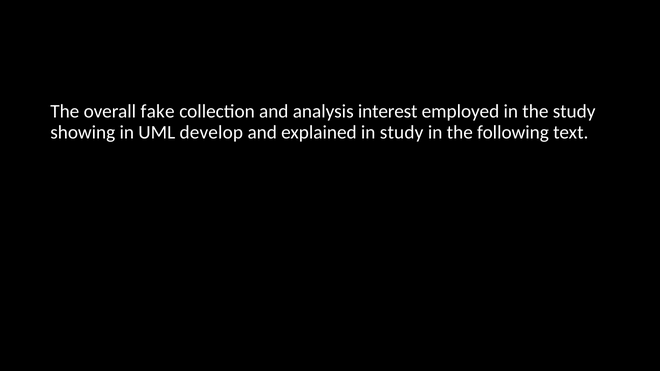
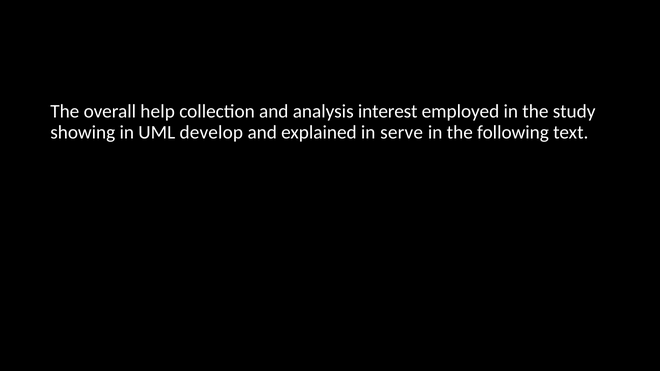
fake: fake -> help
in study: study -> serve
